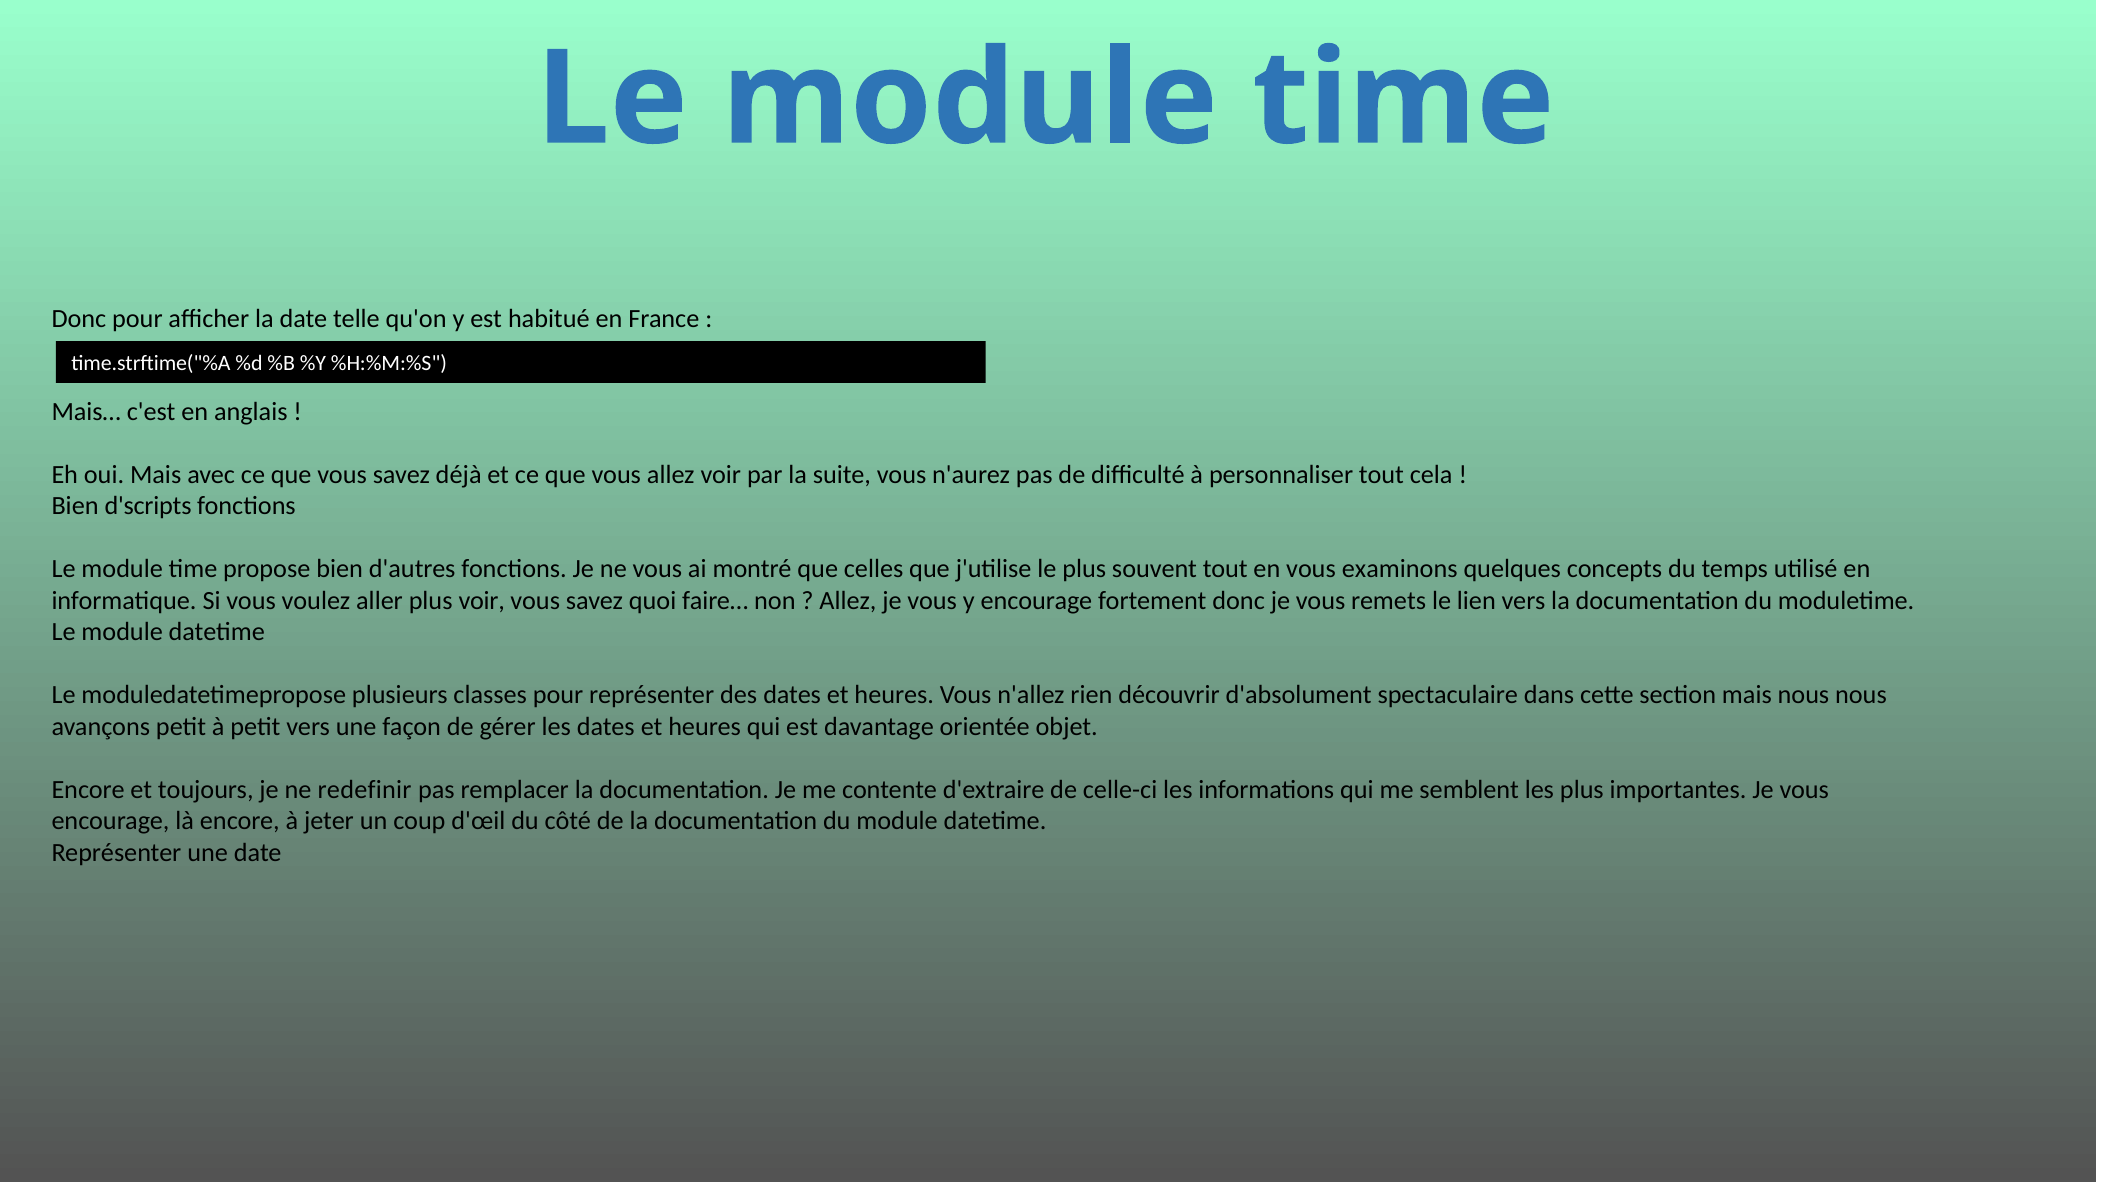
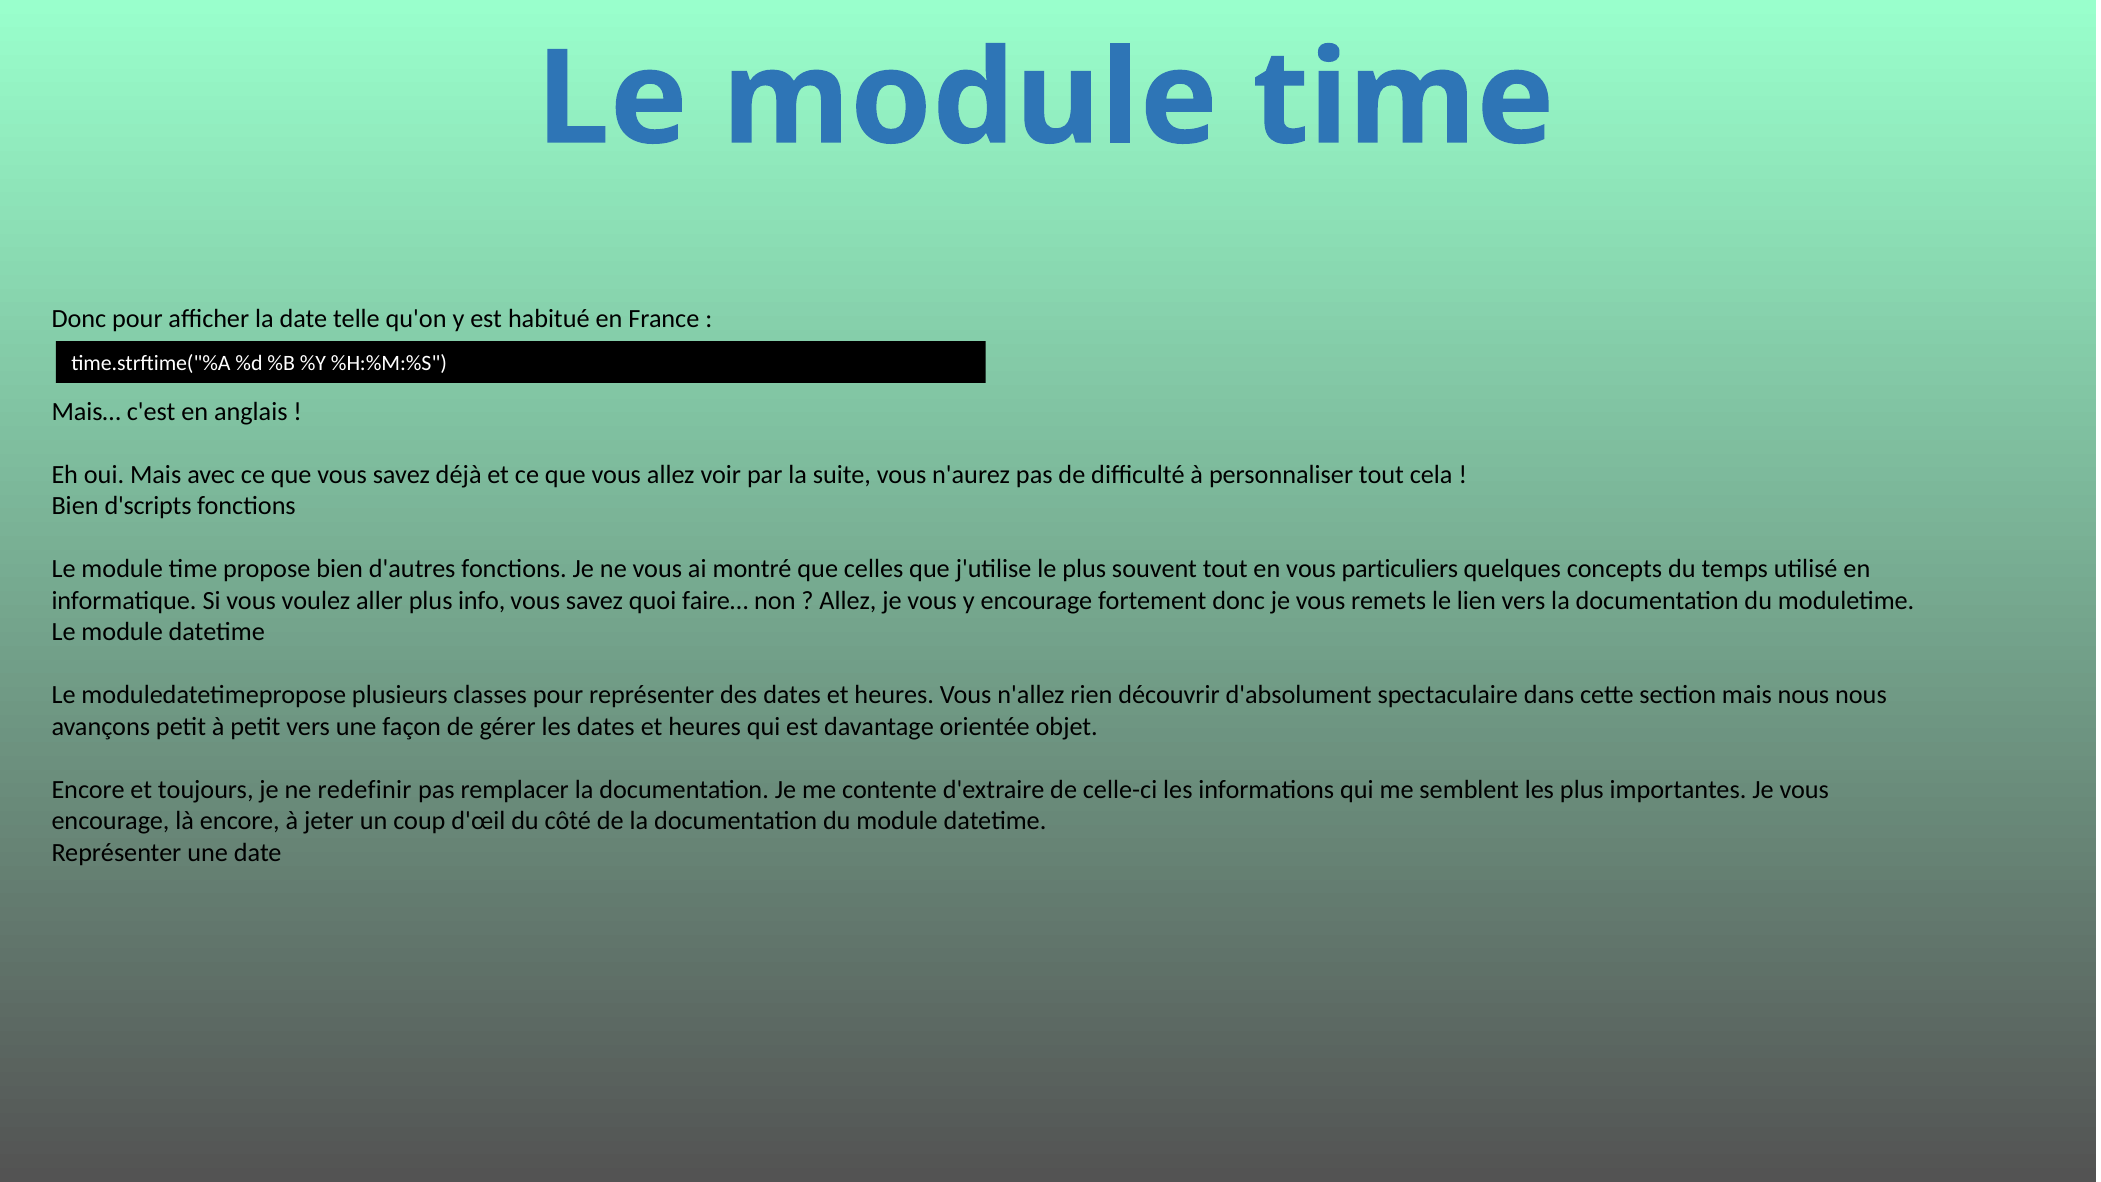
examinons: examinons -> particuliers
plus voir: voir -> info
